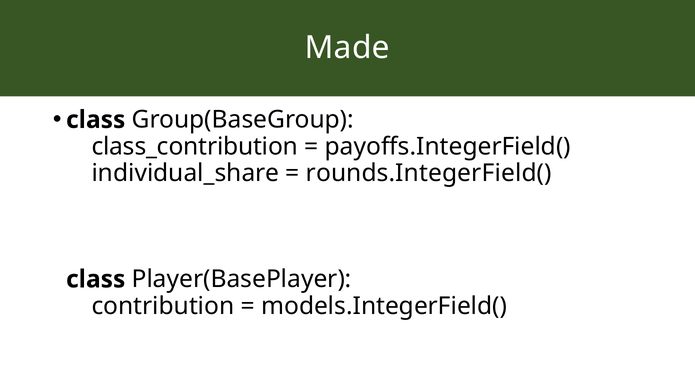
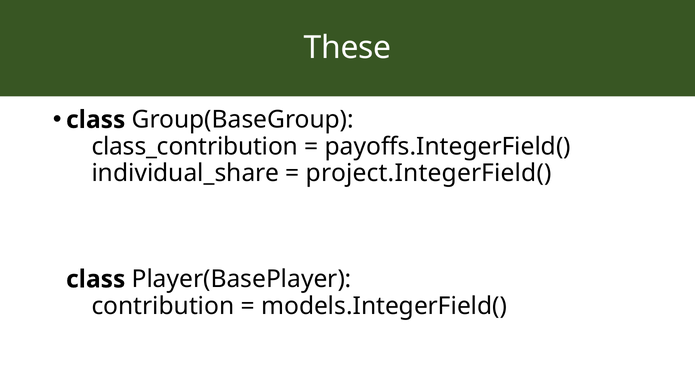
Made: Made -> These
rounds.IntegerField(: rounds.IntegerField( -> project.IntegerField(
